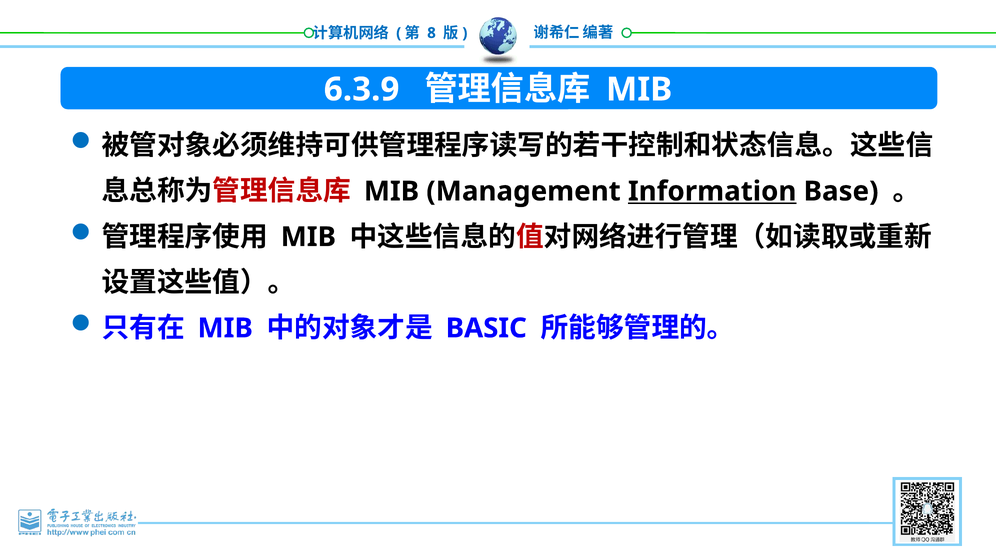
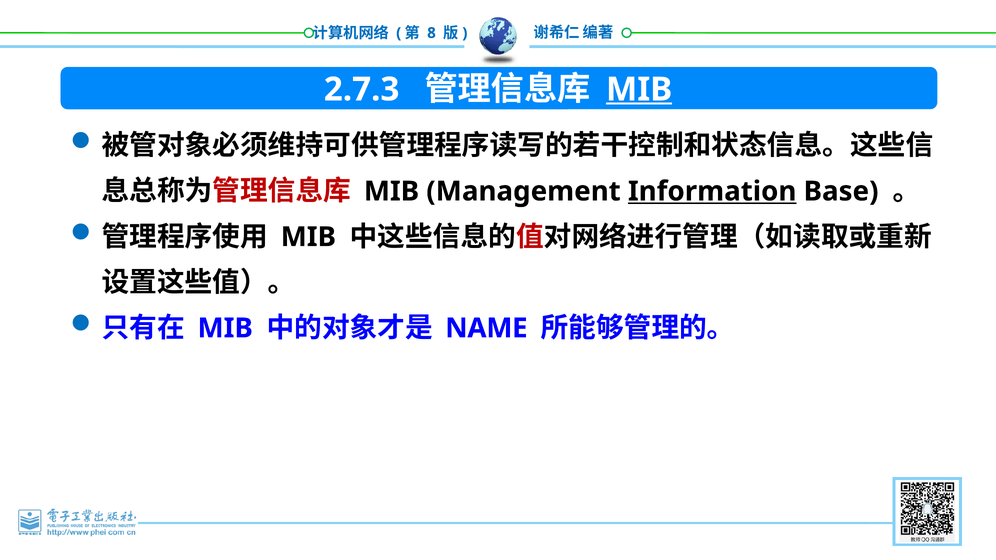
6.3.9: 6.3.9 -> 2.7.3
MIB at (639, 90) underline: none -> present
BASIC: BASIC -> NAME
